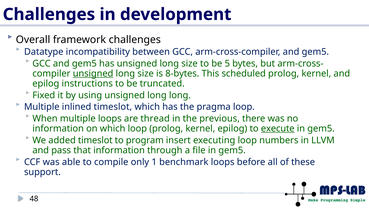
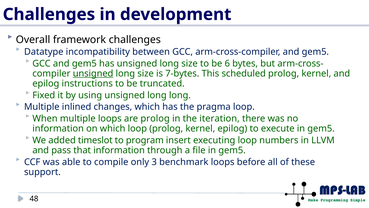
5: 5 -> 6
8-bytes: 8-bytes -> 7-bytes
inlined timeslot: timeslot -> changes
are thread: thread -> prolog
previous: previous -> iteration
execute underline: present -> none
1: 1 -> 3
